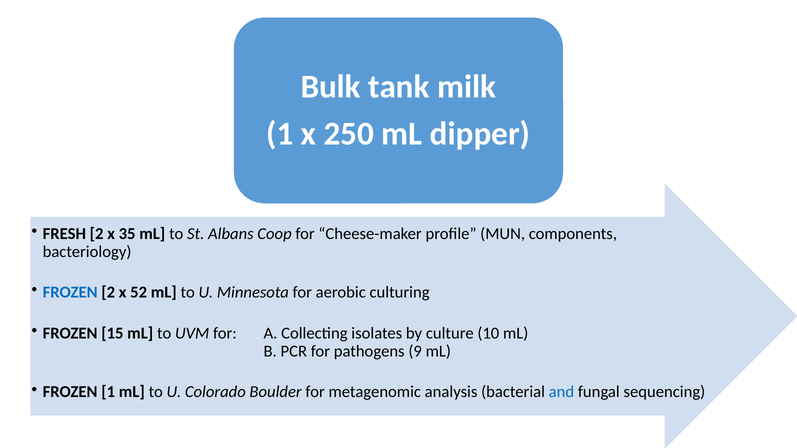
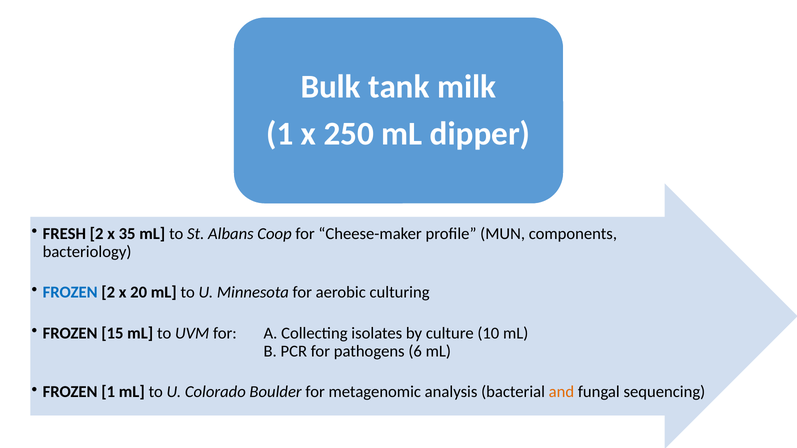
52: 52 -> 20
9: 9 -> 6
and colour: blue -> orange
